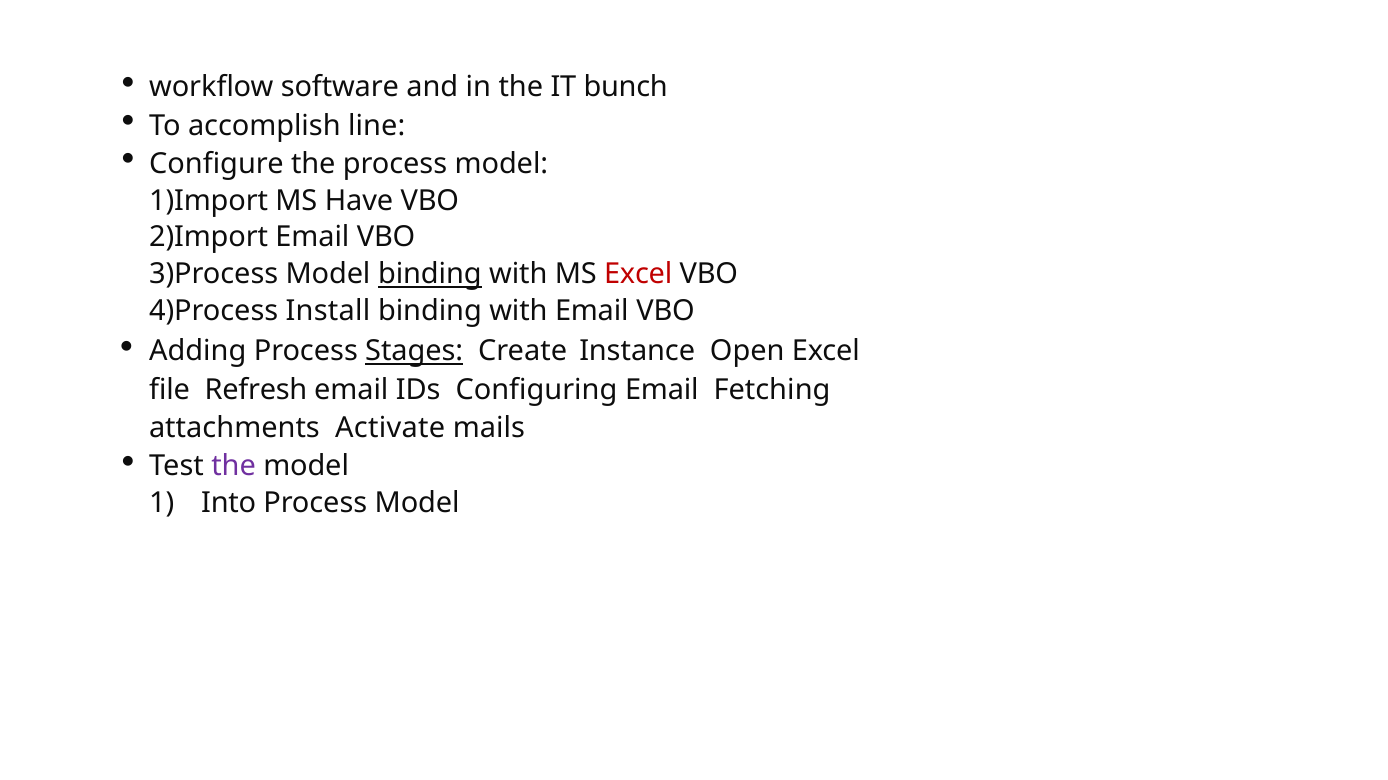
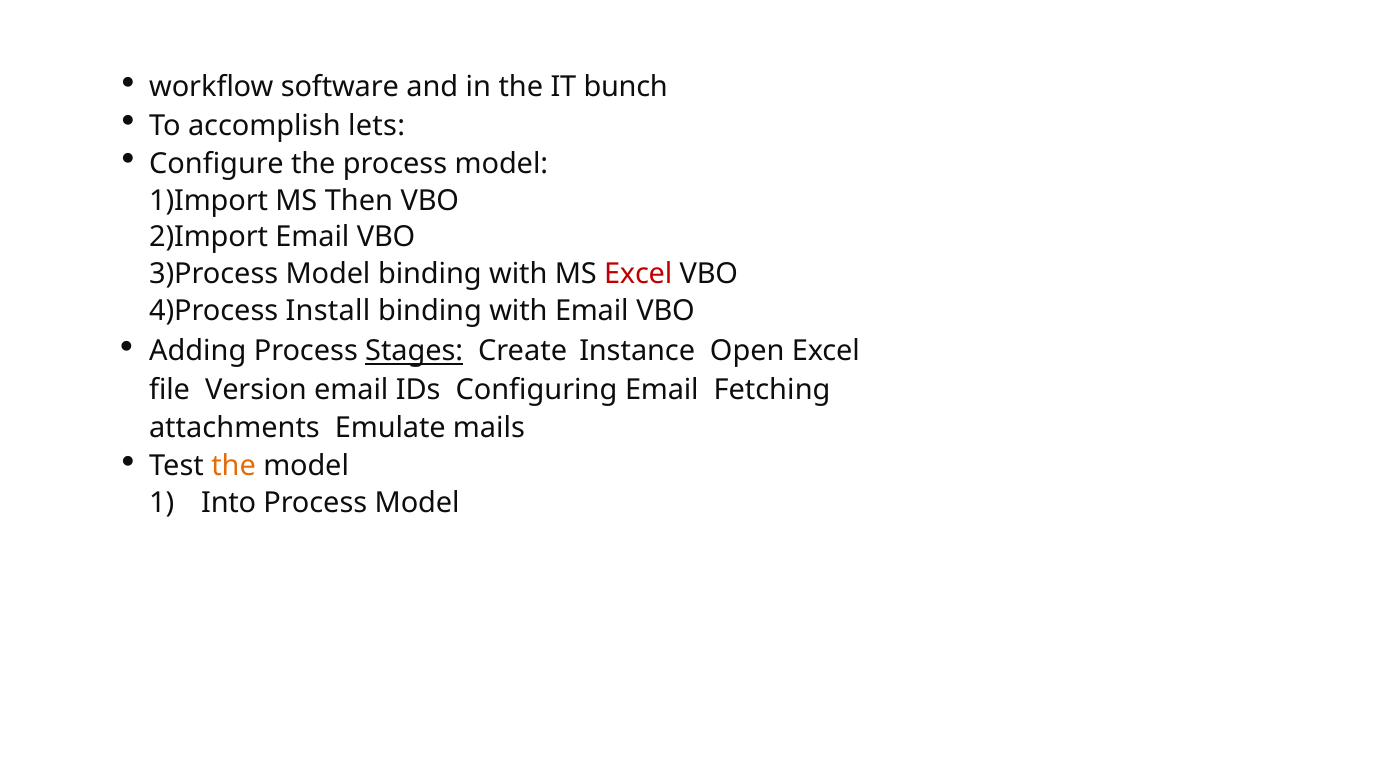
line: line -> lets
Have: Have -> Then
binding at (430, 275) underline: present -> none
Refresh: Refresh -> Version
Activate: Activate -> Emulate
the at (234, 467) colour: purple -> orange
